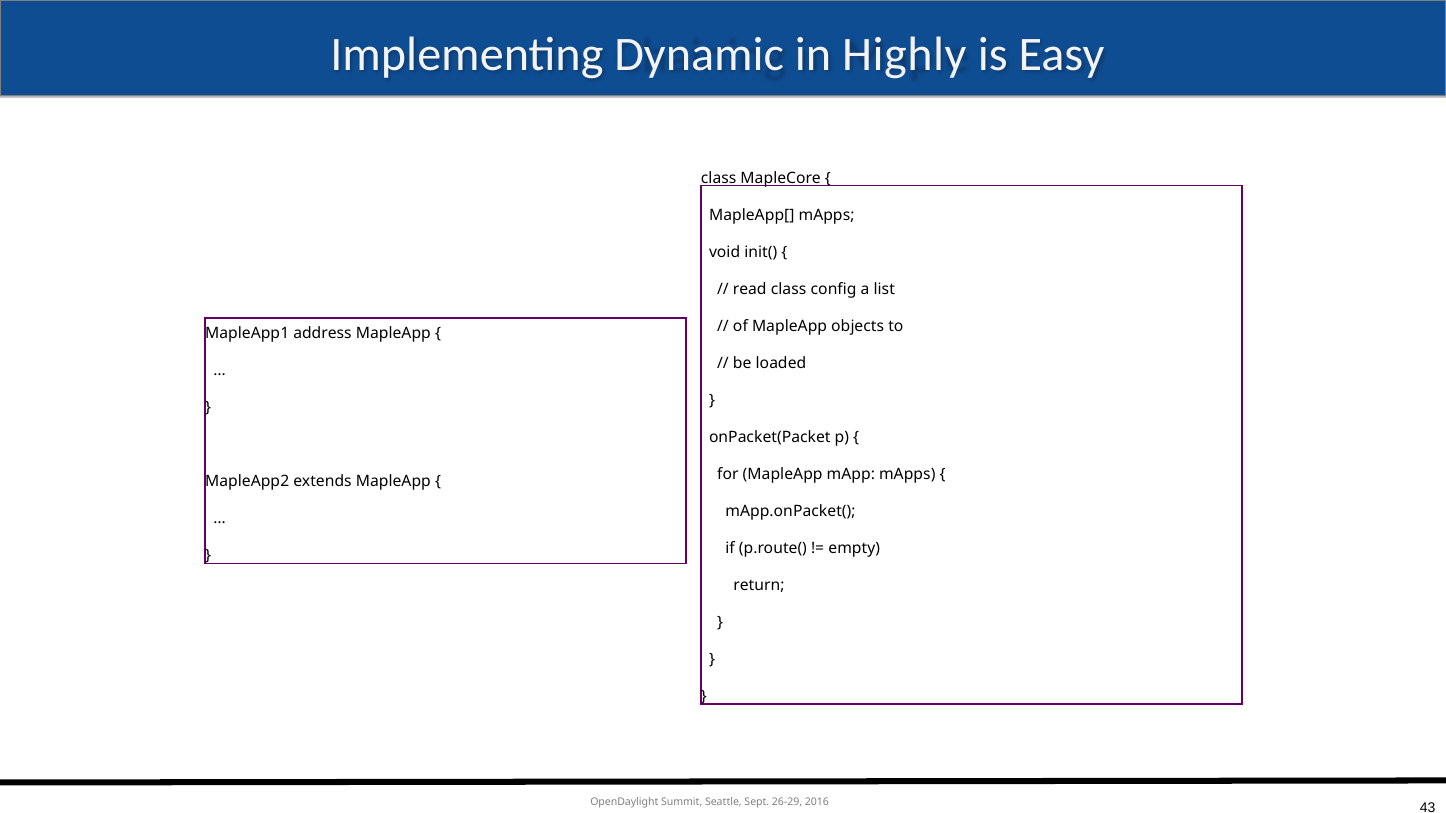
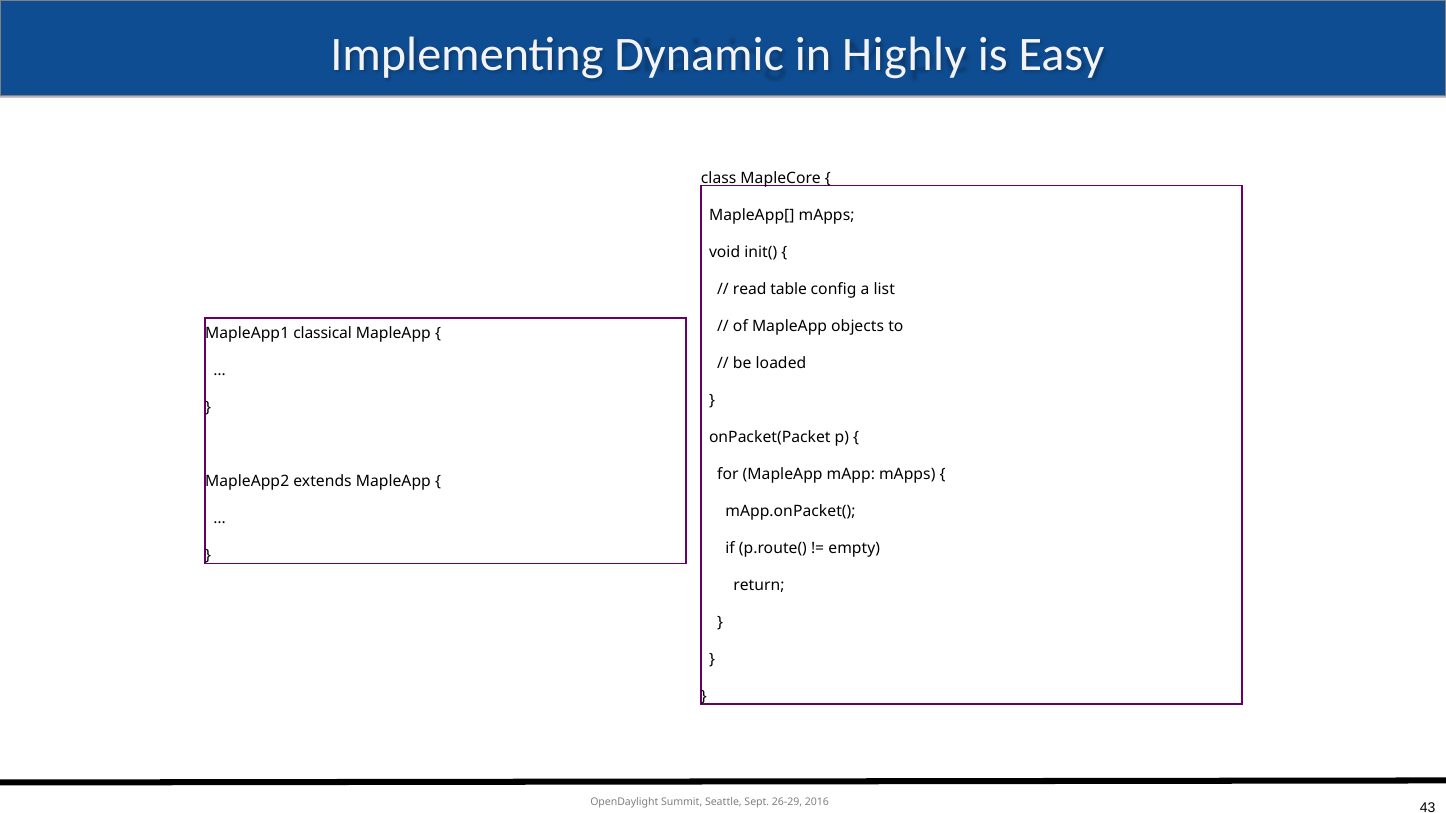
read class: class -> table
address: address -> classical
